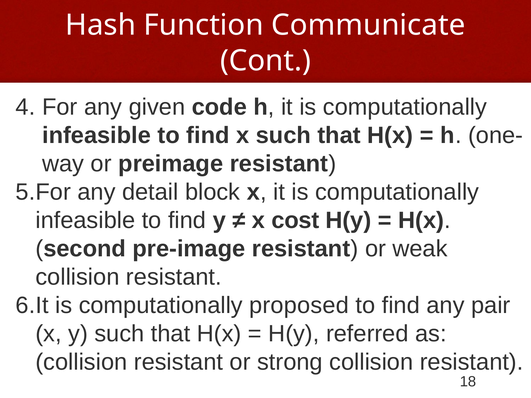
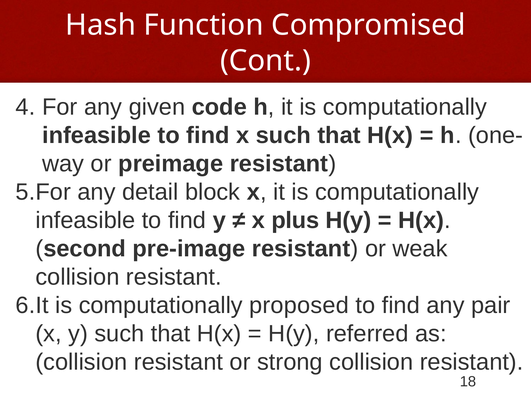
Communicate: Communicate -> Compromised
cost: cost -> plus
